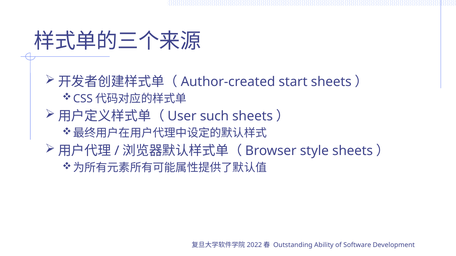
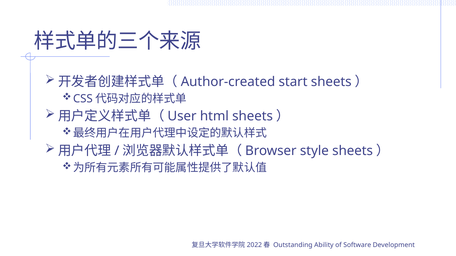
such: such -> html
